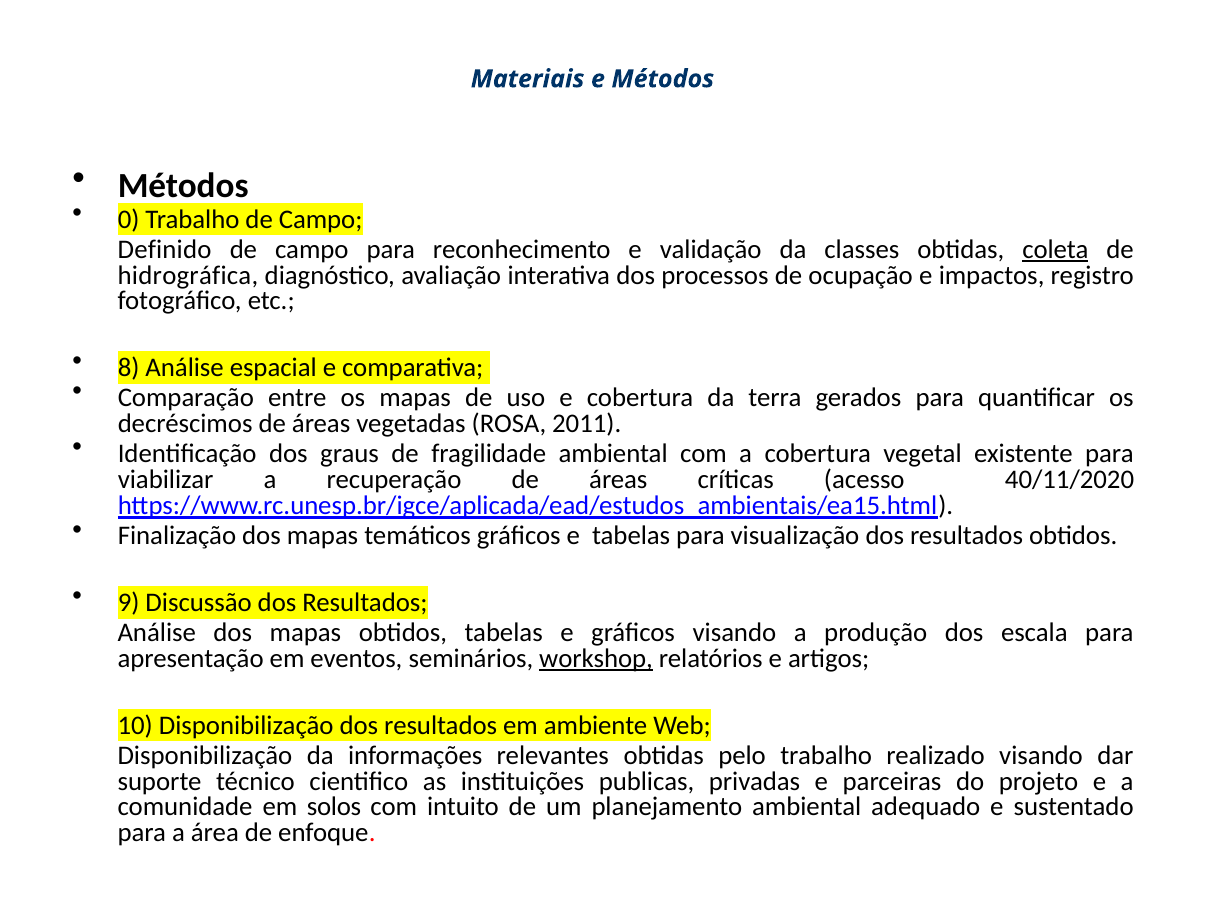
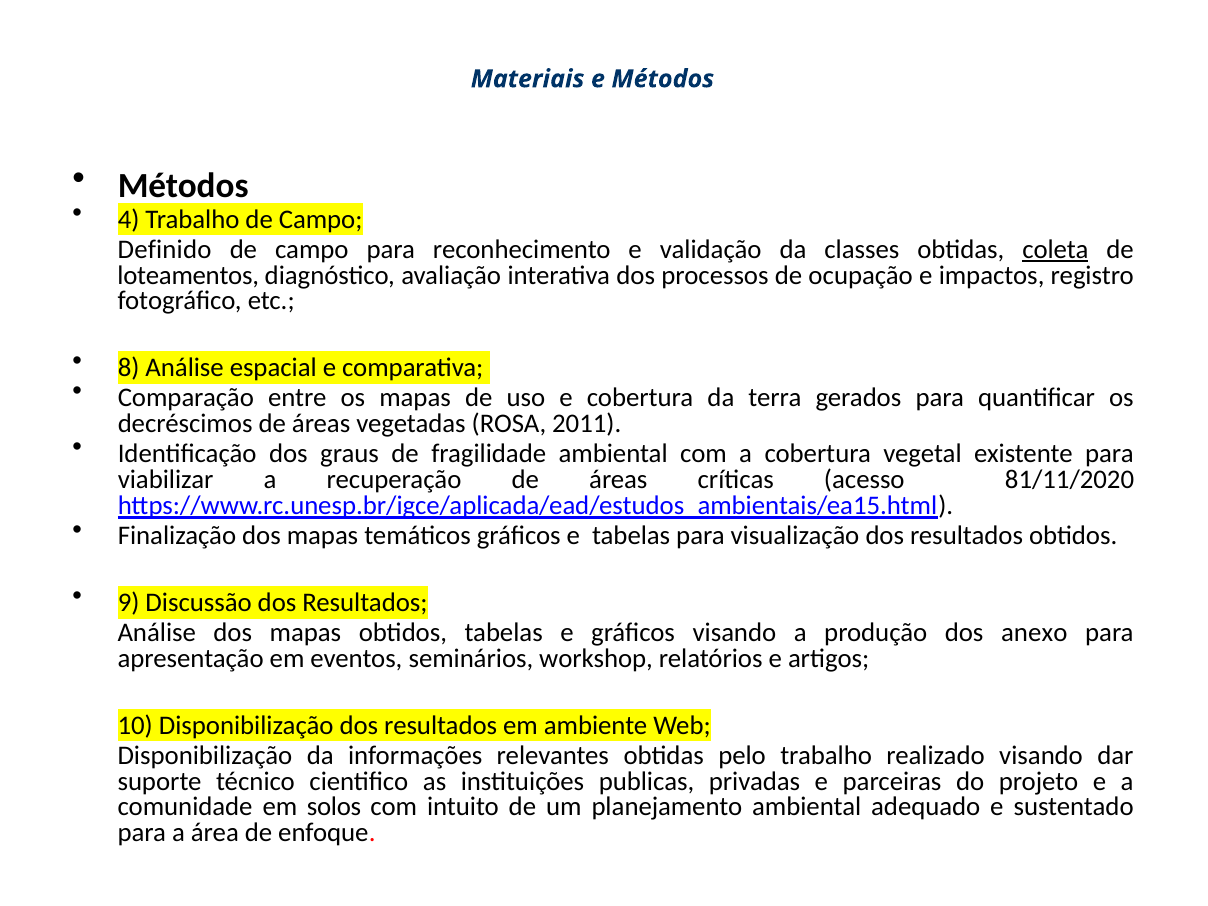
0: 0 -> 4
hidrográfica: hidrográfica -> loteamentos
40/11/2020: 40/11/2020 -> 81/11/2020
escala: escala -> anexo
workshop underline: present -> none
